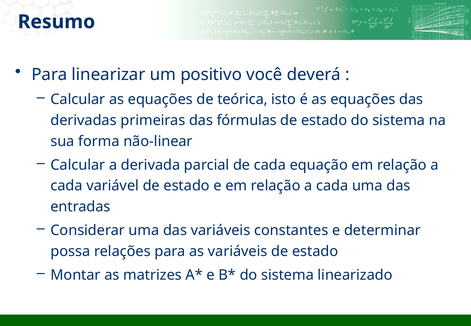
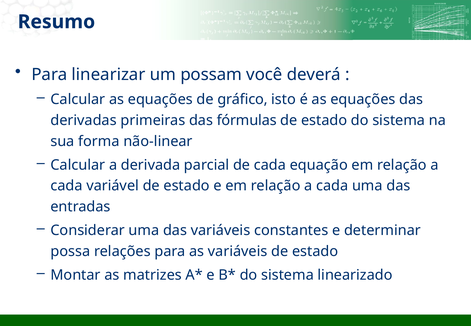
positivo: positivo -> possam
teórica: teórica -> gráfico
